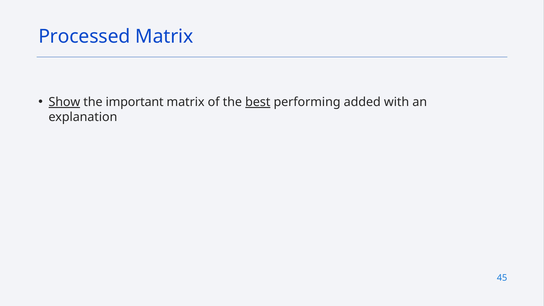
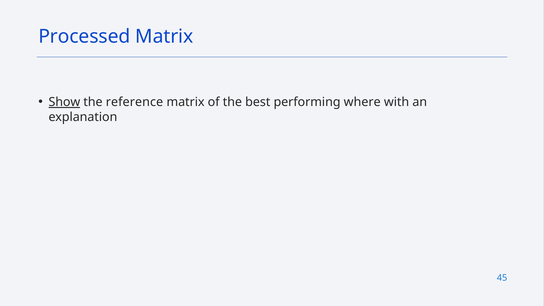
important: important -> reference
best underline: present -> none
added: added -> where
